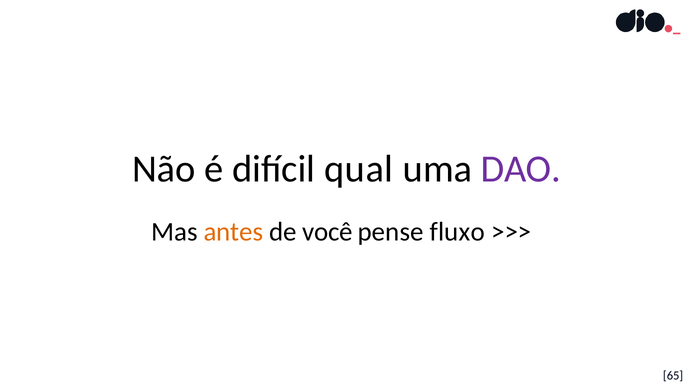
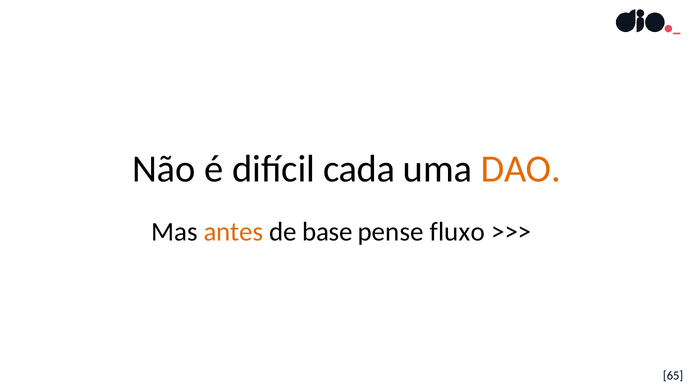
qual: qual -> cada
DAO colour: purple -> orange
você: você -> base
